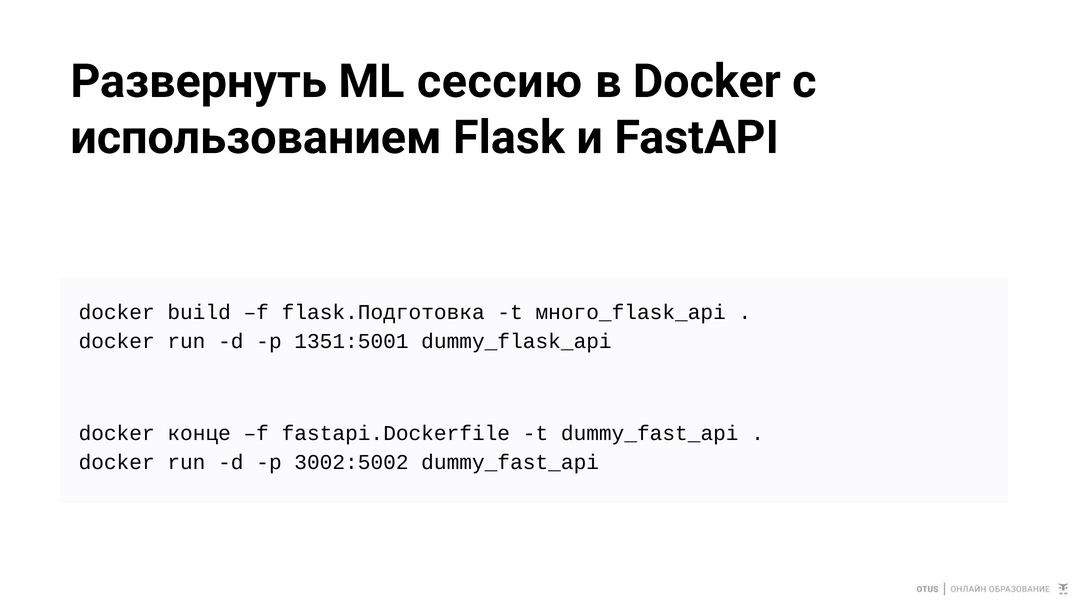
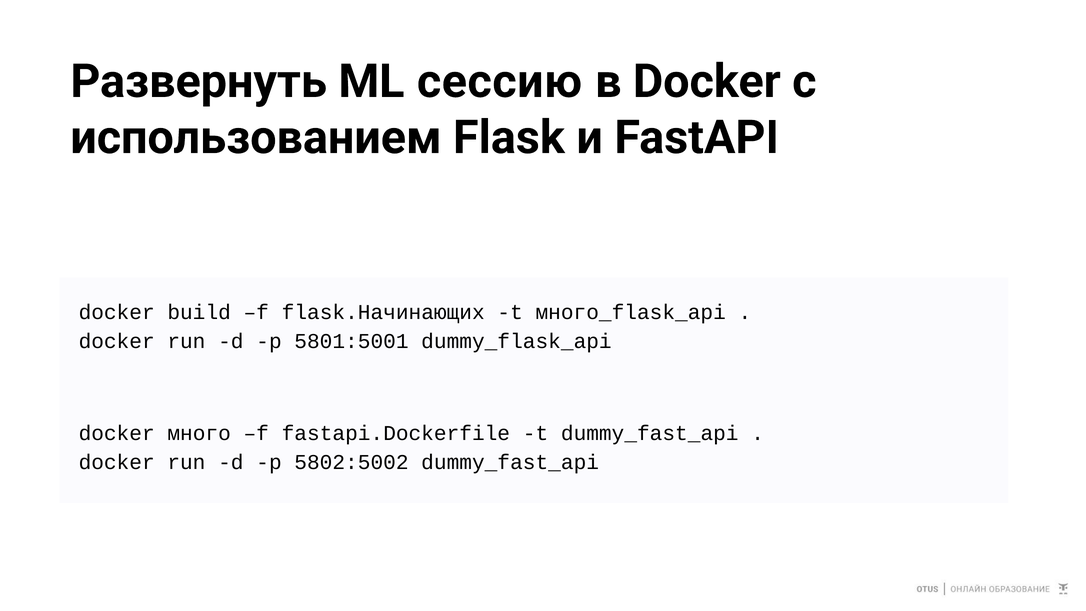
flask.Подготовка: flask.Подготовка -> flask.Начинающих
1351:5001: 1351:5001 -> 5801:5001
конце: конце -> много
3002:5002: 3002:5002 -> 5802:5002
